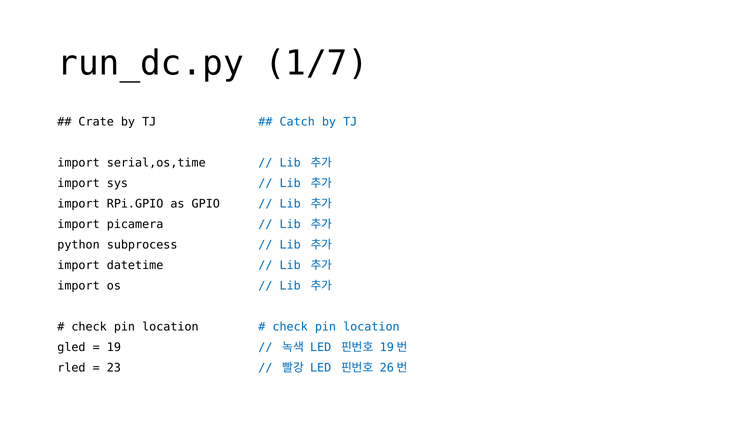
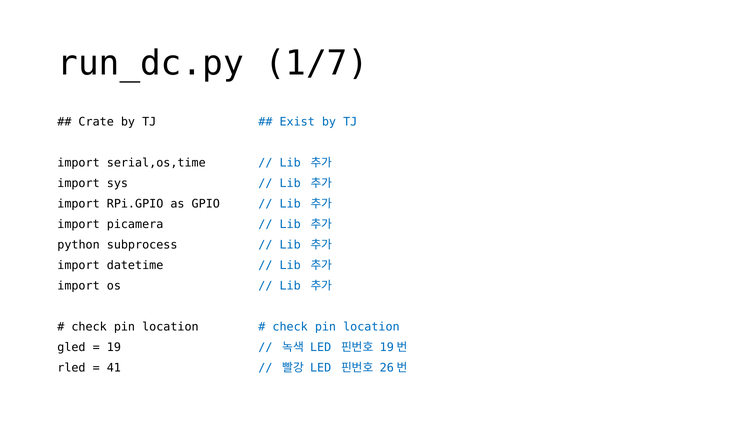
Catch: Catch -> Exist
23: 23 -> 41
